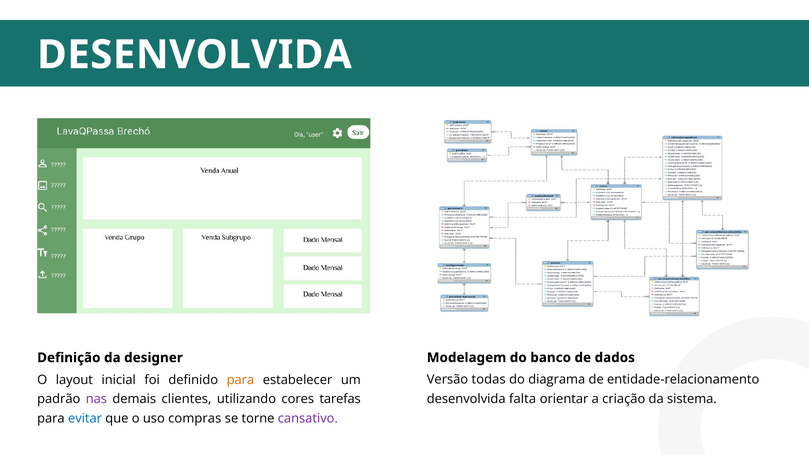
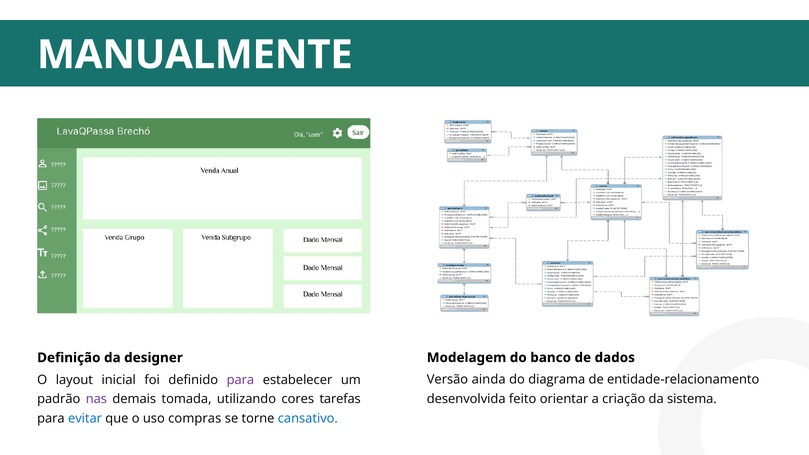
DESENVOLVIDA at (194, 55): DESENVOLVIDA -> MANUALMENTE
todas: todas -> ainda
para at (240, 380) colour: orange -> purple
falta: falta -> feito
clientes: clientes -> tomada
cansativo colour: purple -> blue
